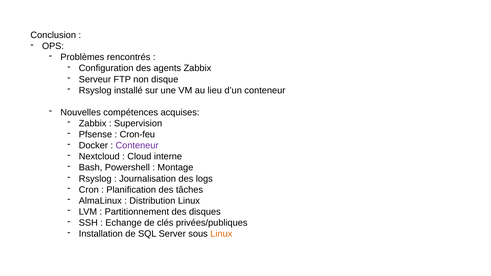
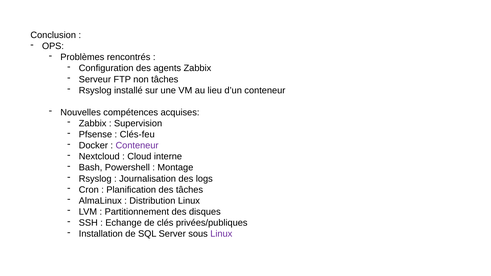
non disque: disque -> tâches
Cron-feu: Cron-feu -> Clés-feu
Linux at (221, 234) colour: orange -> purple
